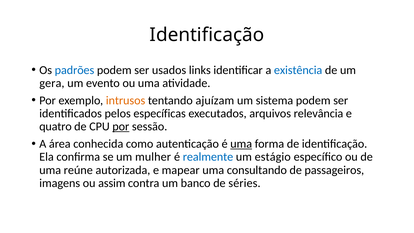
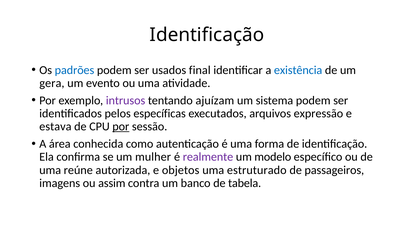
links: links -> final
intrusos colour: orange -> purple
relevância: relevância -> expressão
quatro: quatro -> estava
uma at (241, 144) underline: present -> none
realmente colour: blue -> purple
estágio: estágio -> modelo
mapear: mapear -> objetos
consultando: consultando -> estruturado
séries: séries -> tabela
